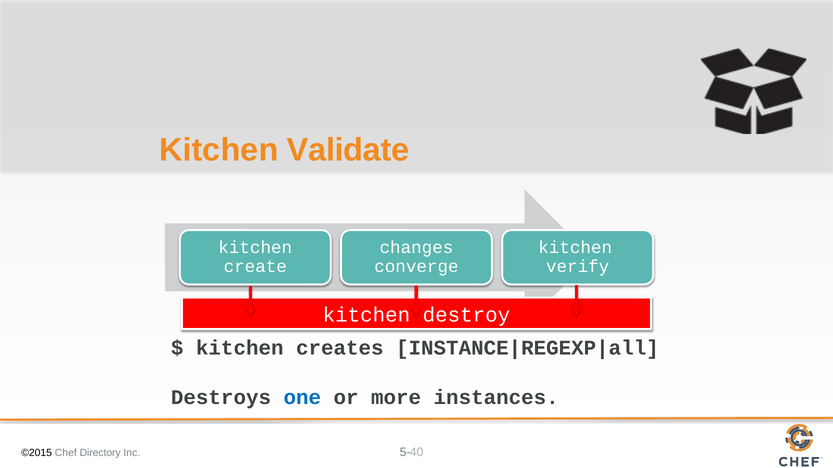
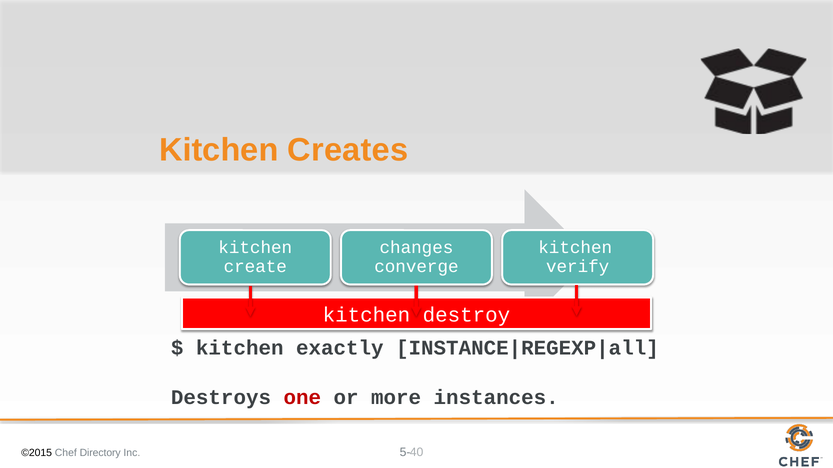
Validate: Validate -> Creates
creates: creates -> exactly
one colour: blue -> red
